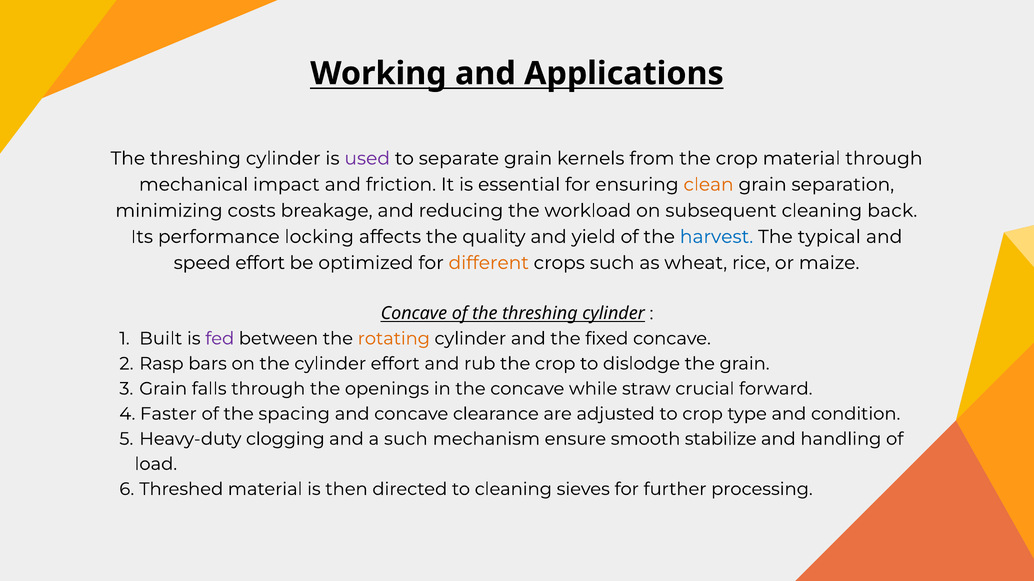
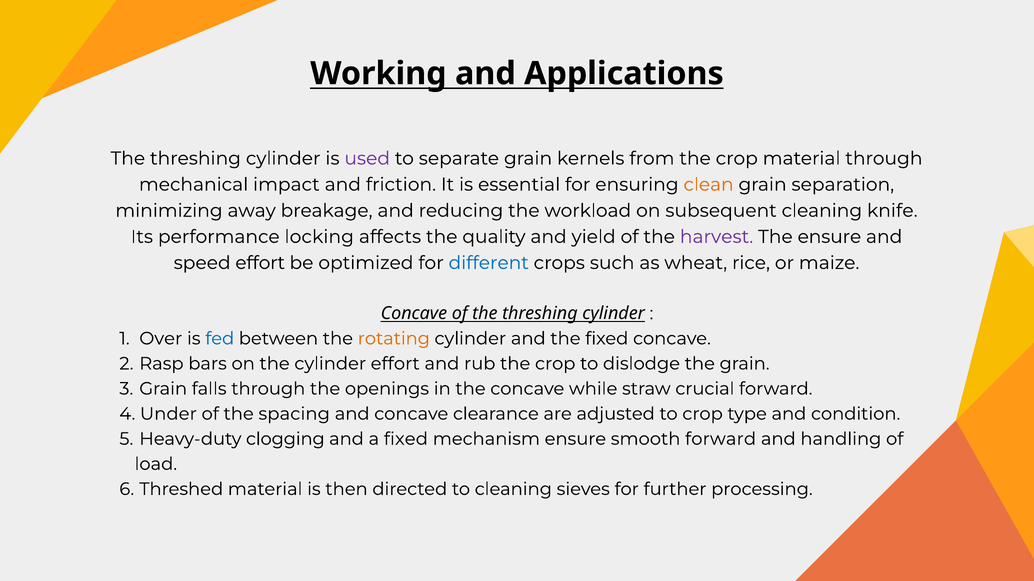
costs: costs -> away
back: back -> knife
harvest colour: blue -> purple
The typical: typical -> ensure
different colour: orange -> blue
Built: Built -> Over
fed colour: purple -> blue
Faster: Faster -> Under
a such: such -> fixed
smooth stabilize: stabilize -> forward
